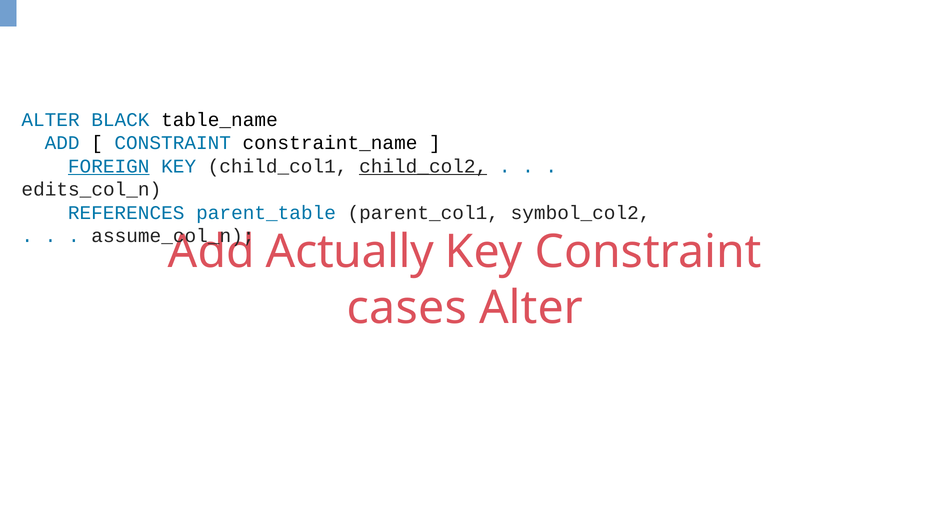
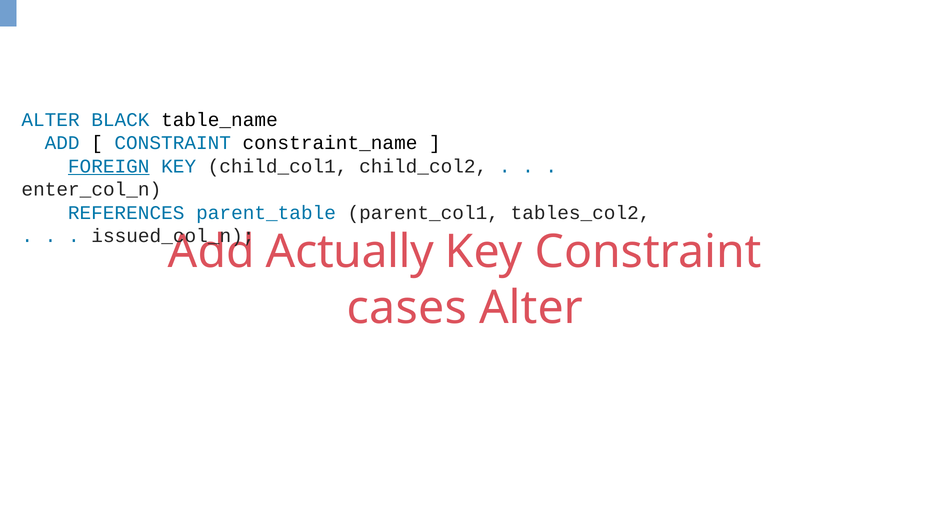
child_col2 underline: present -> none
edits_col_n: edits_col_n -> enter_col_n
symbol_col2: symbol_col2 -> tables_col2
assume_col_n: assume_col_n -> issued_col_n
